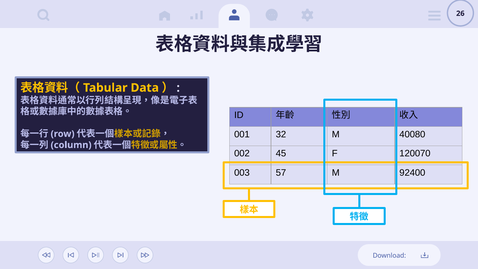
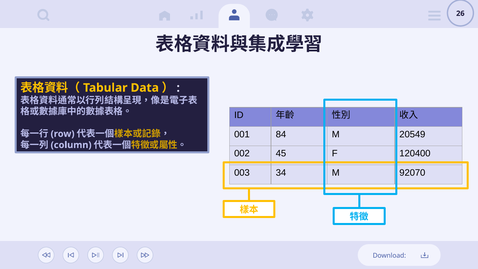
32: 32 -> 84
40080: 40080 -> 20549
120070: 120070 -> 120400
57: 57 -> 34
92400: 92400 -> 92070
